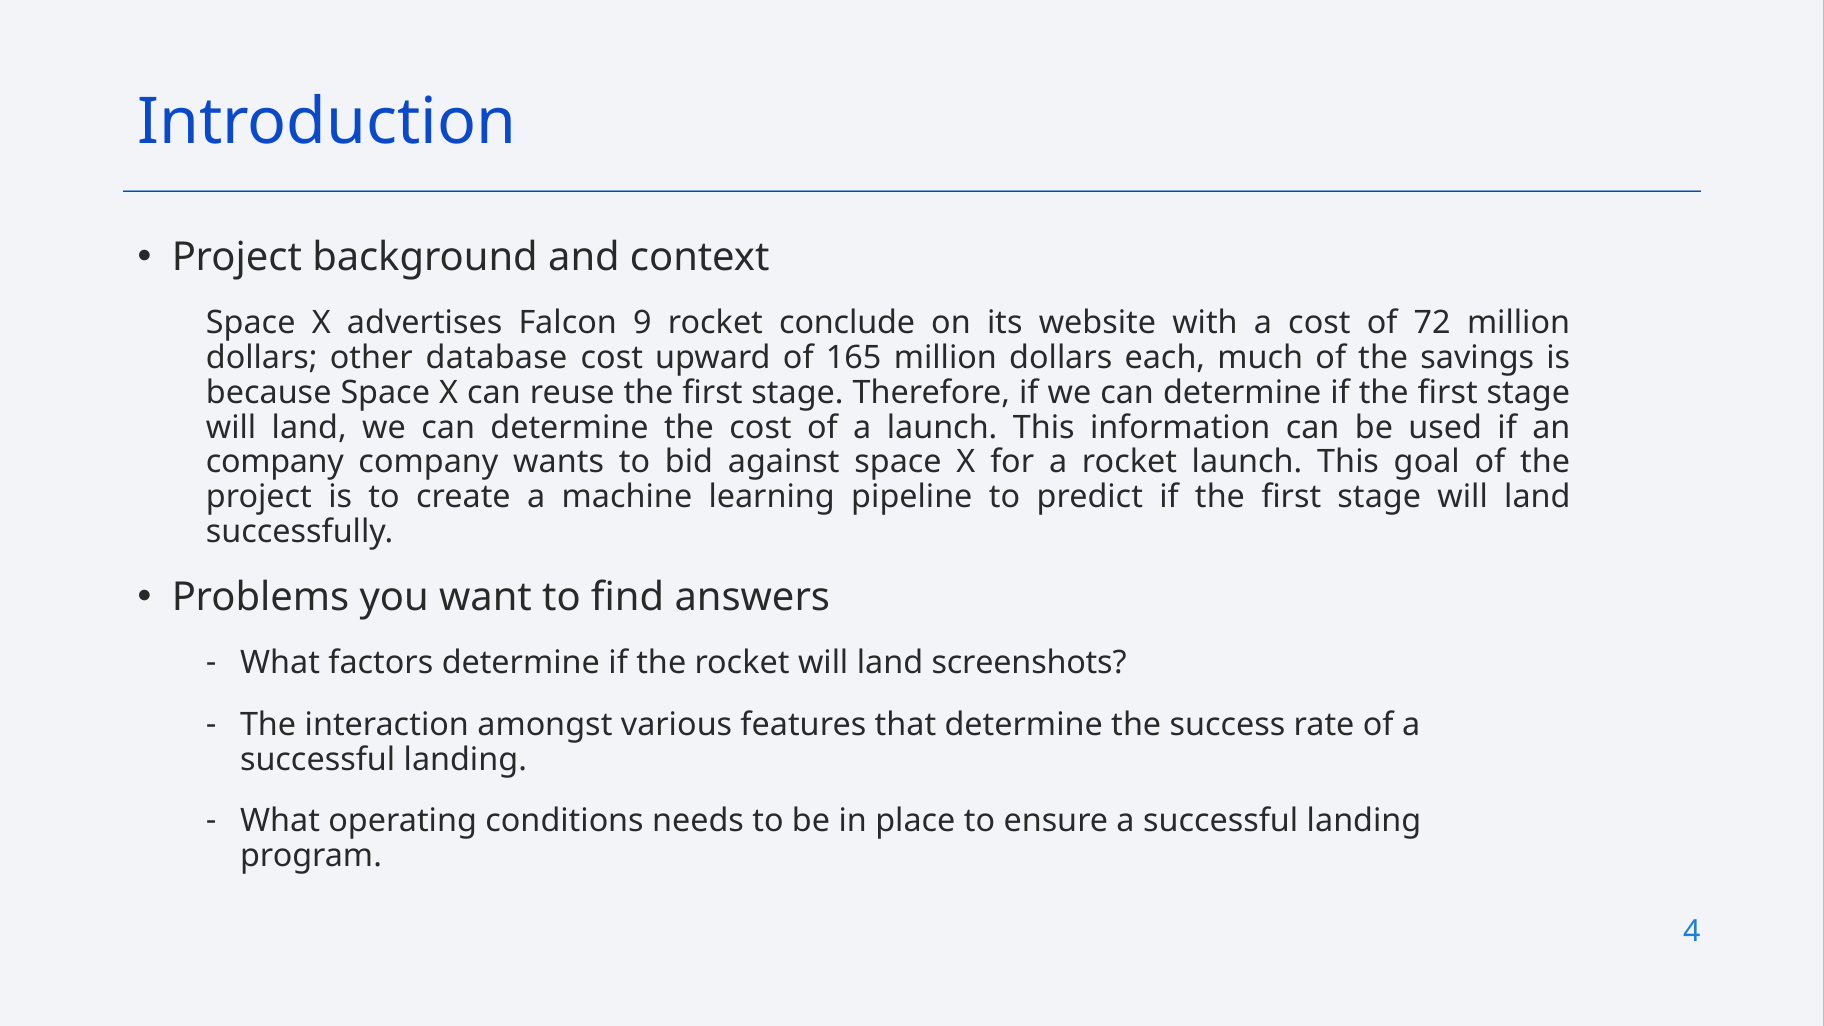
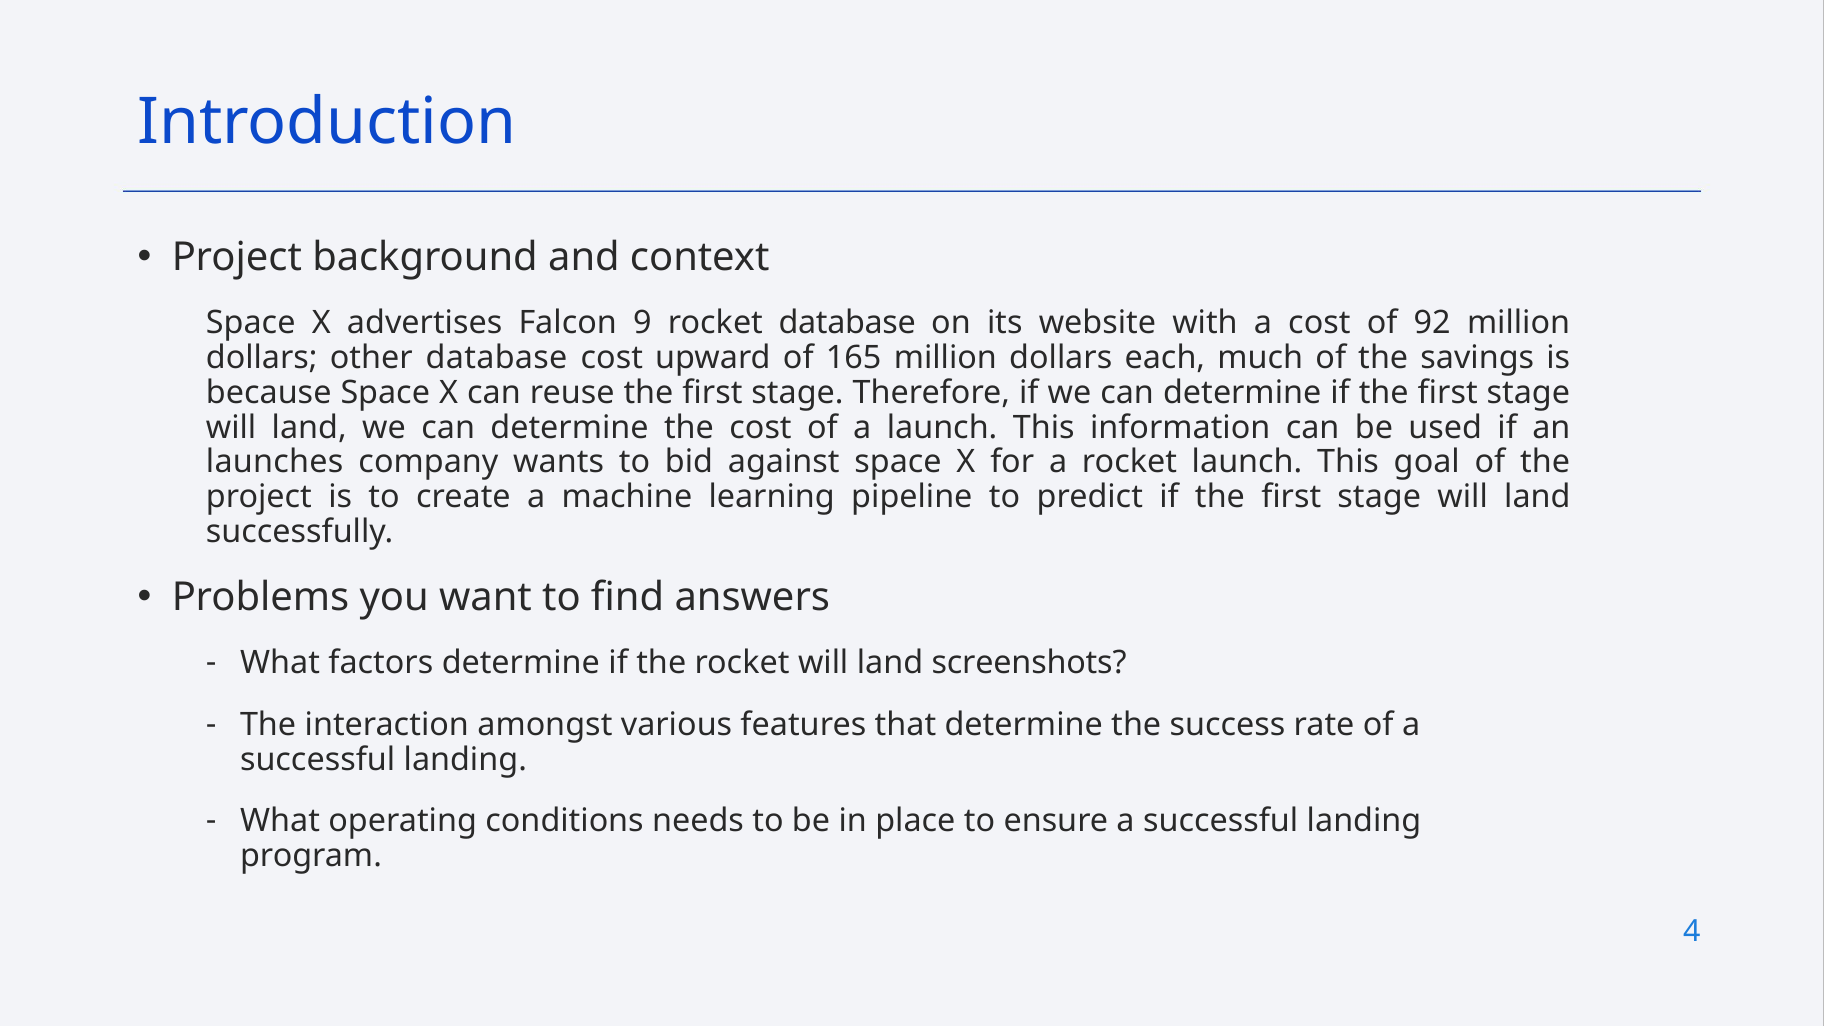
rocket conclude: conclude -> database
72: 72 -> 92
company at (275, 462): company -> launches
